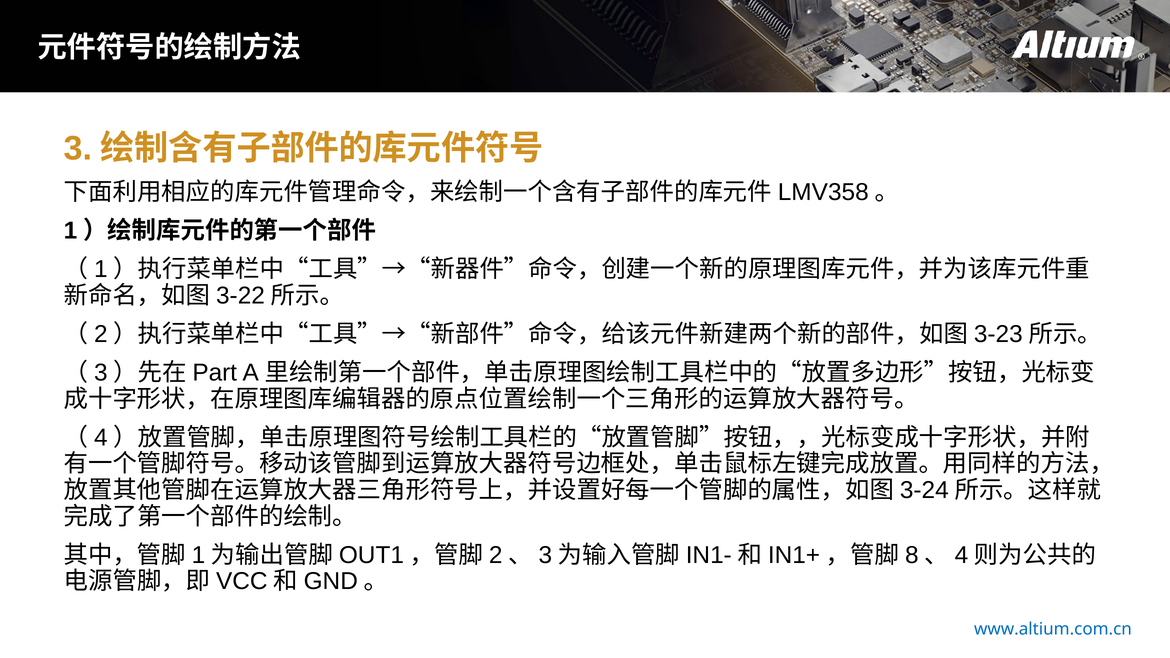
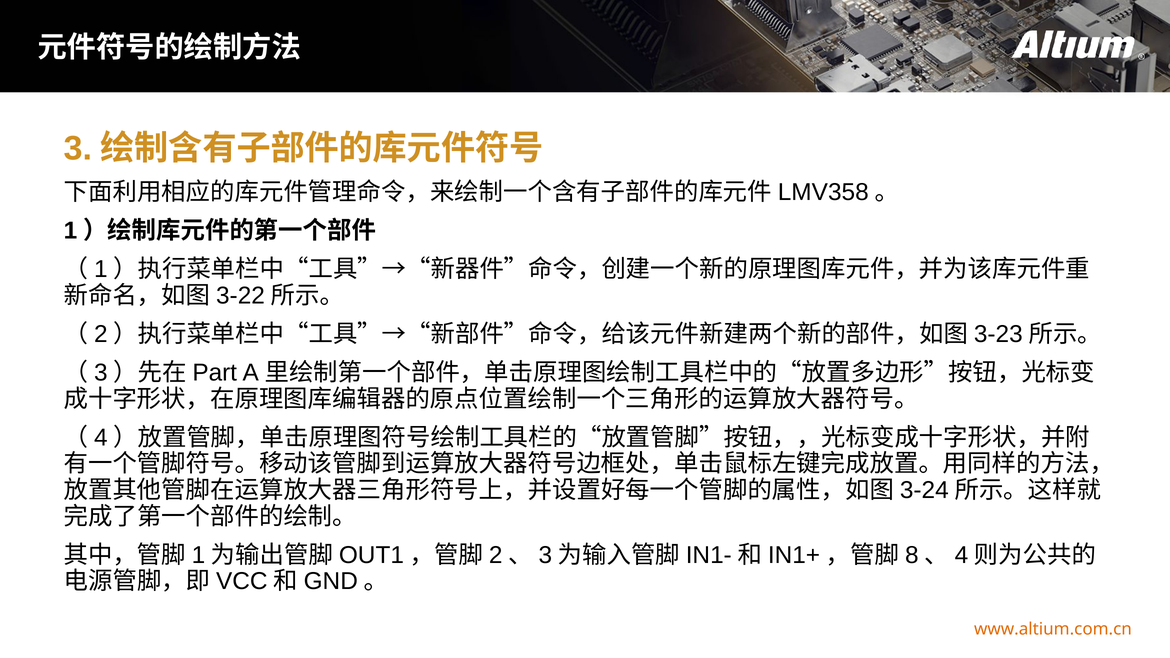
www.altium.com.cn colour: blue -> orange
